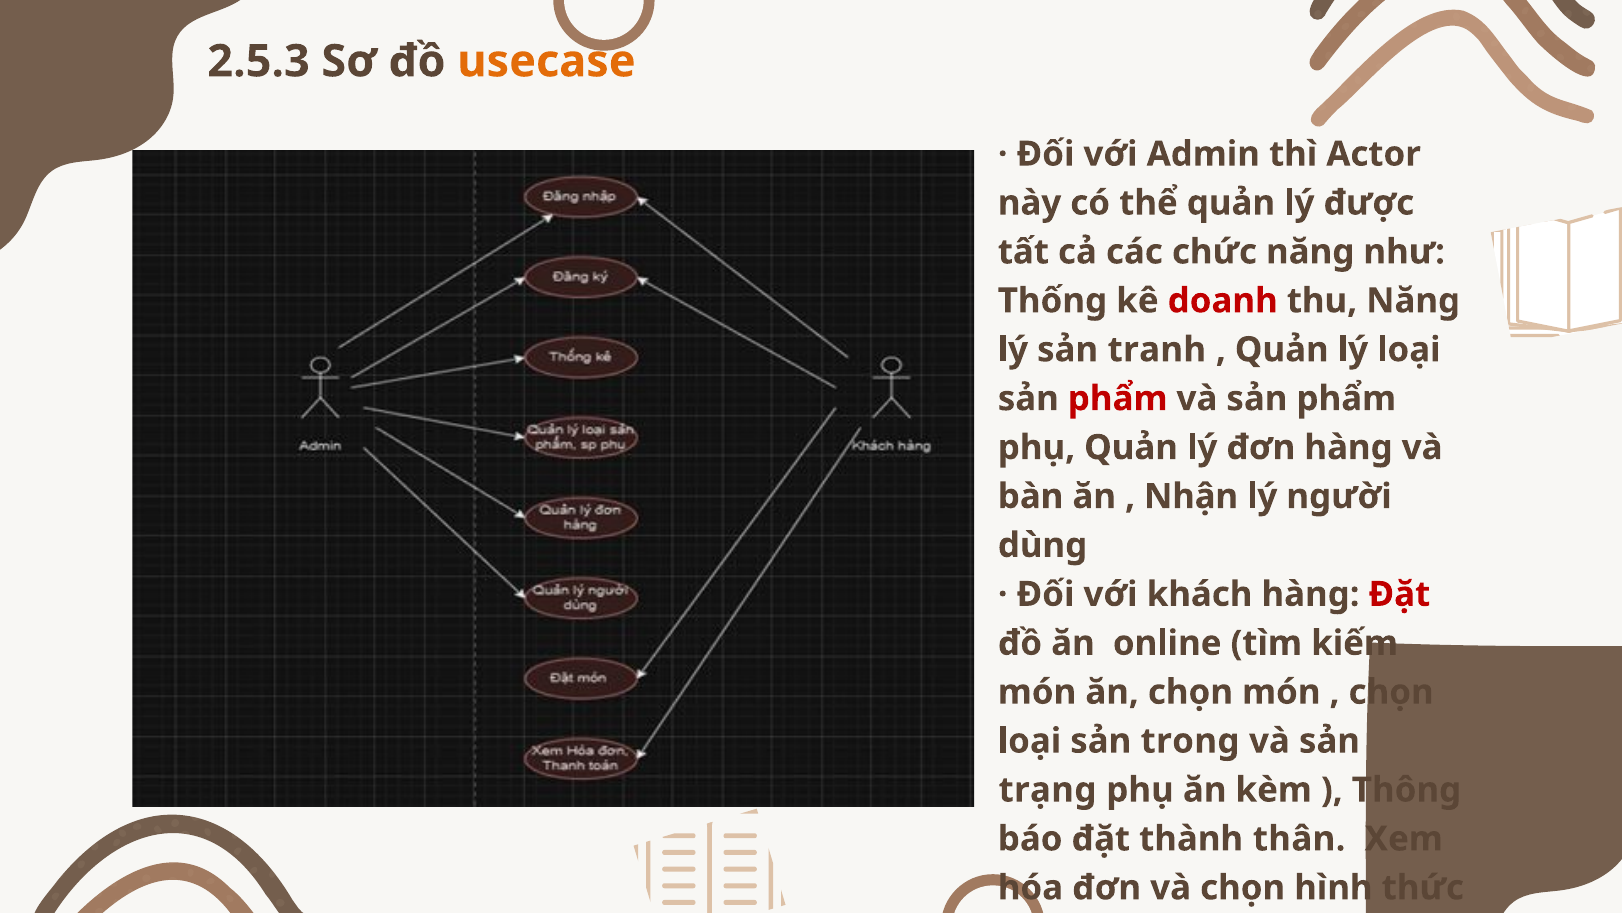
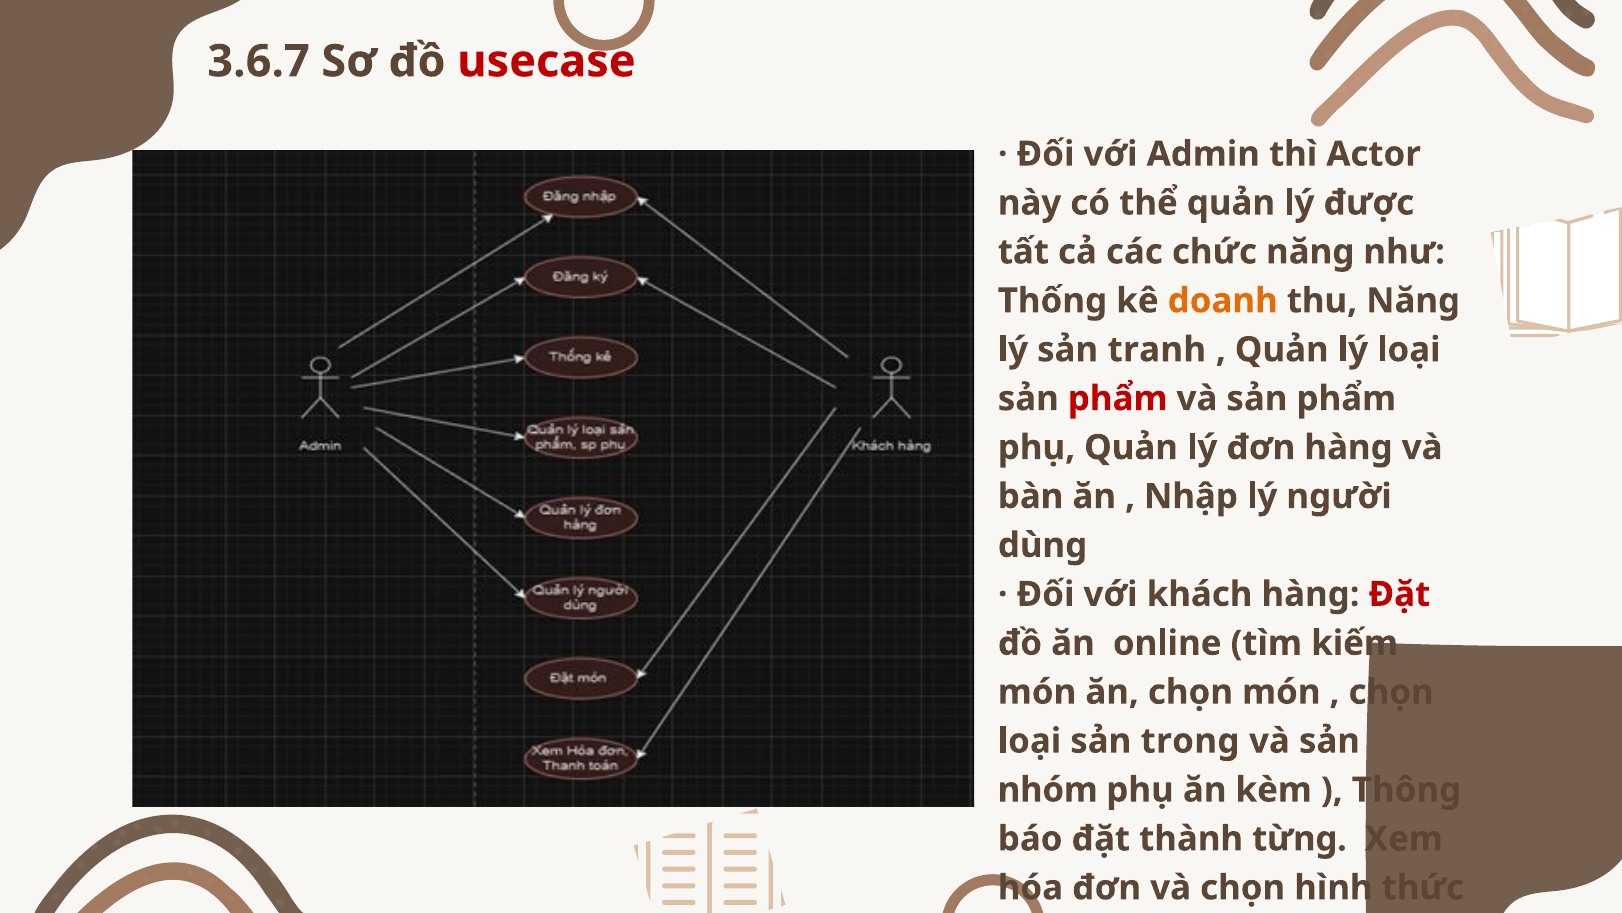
2.5.3: 2.5.3 -> 3.6.7
usecase colour: orange -> red
doanh colour: red -> orange
Nhận: Nhận -> Nhập
trạng: trạng -> nhóm
thân: thân -> từng
